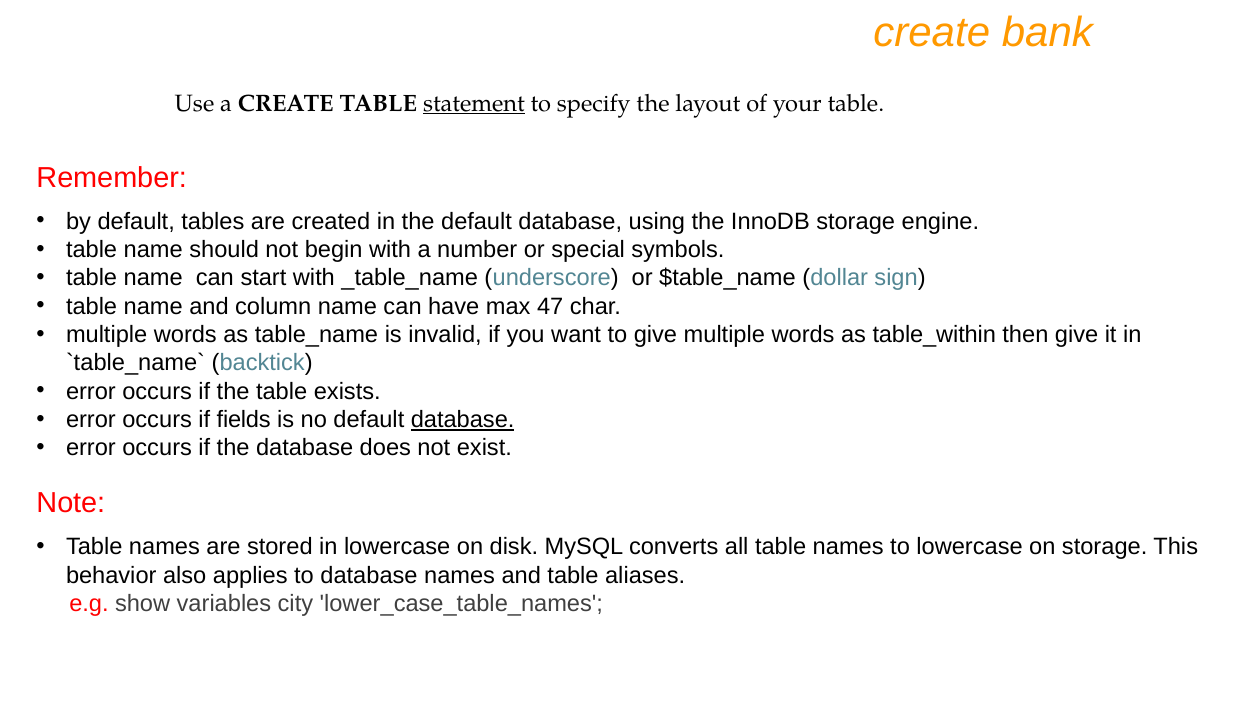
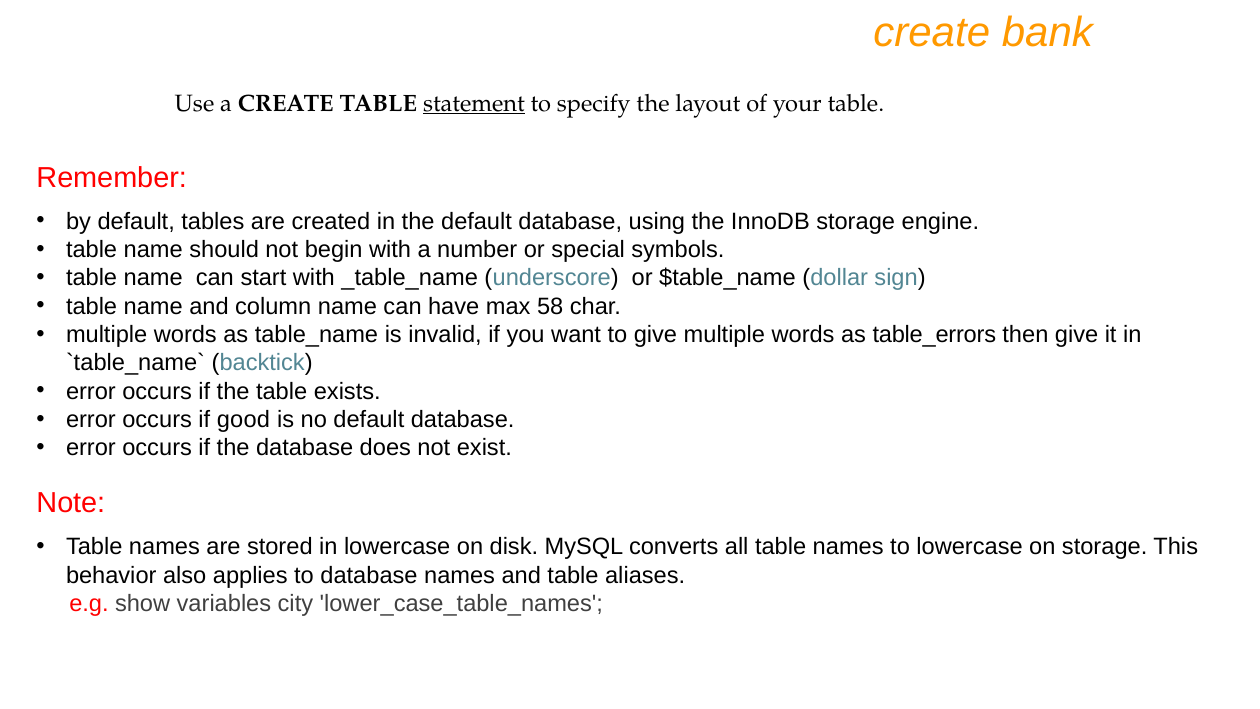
47: 47 -> 58
table_within: table_within -> table_errors
fields: fields -> good
database at (463, 420) underline: present -> none
